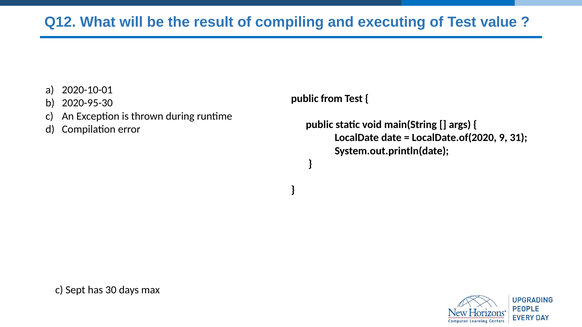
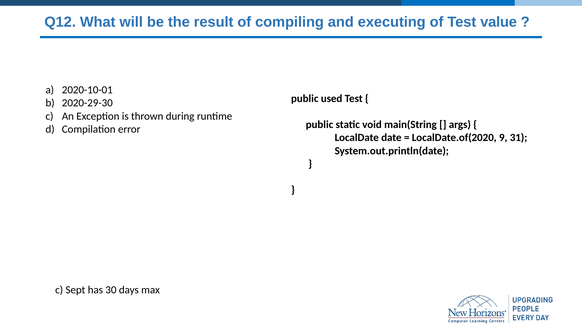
from: from -> used
2020-95-30: 2020-95-30 -> 2020-29-30
